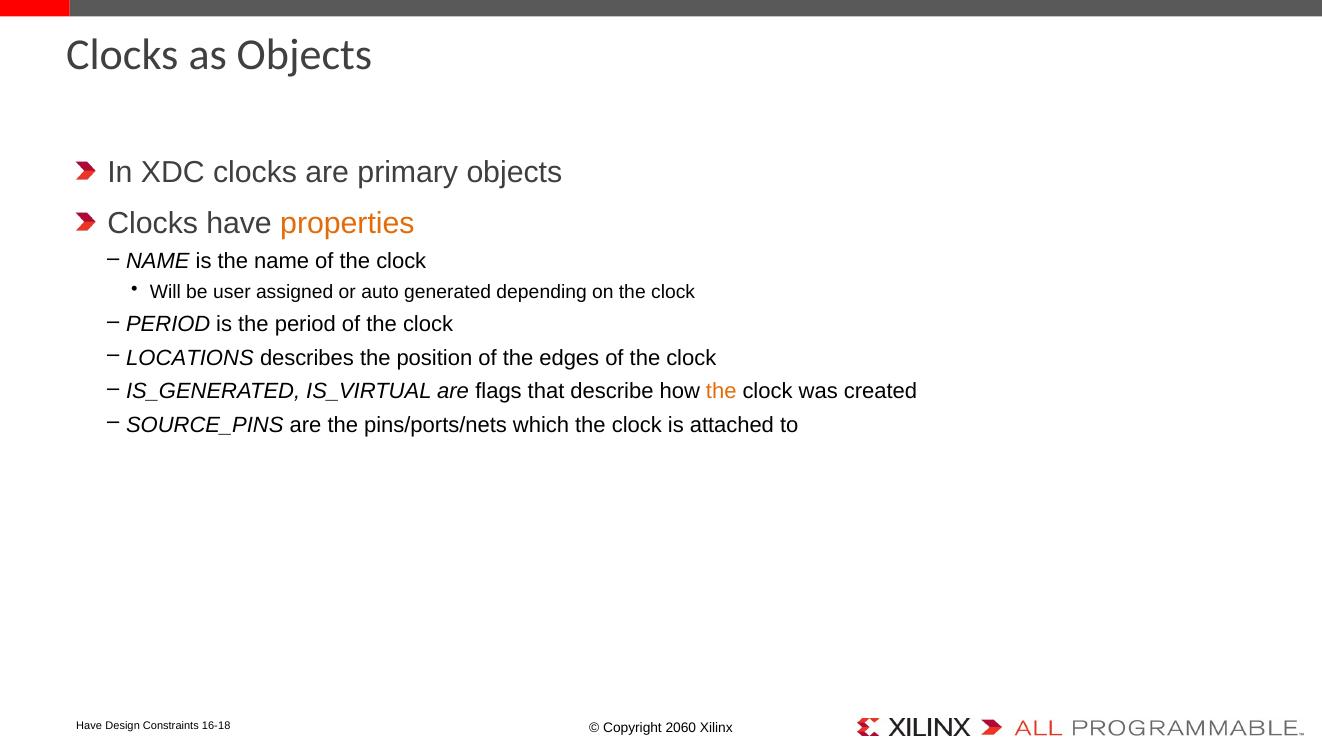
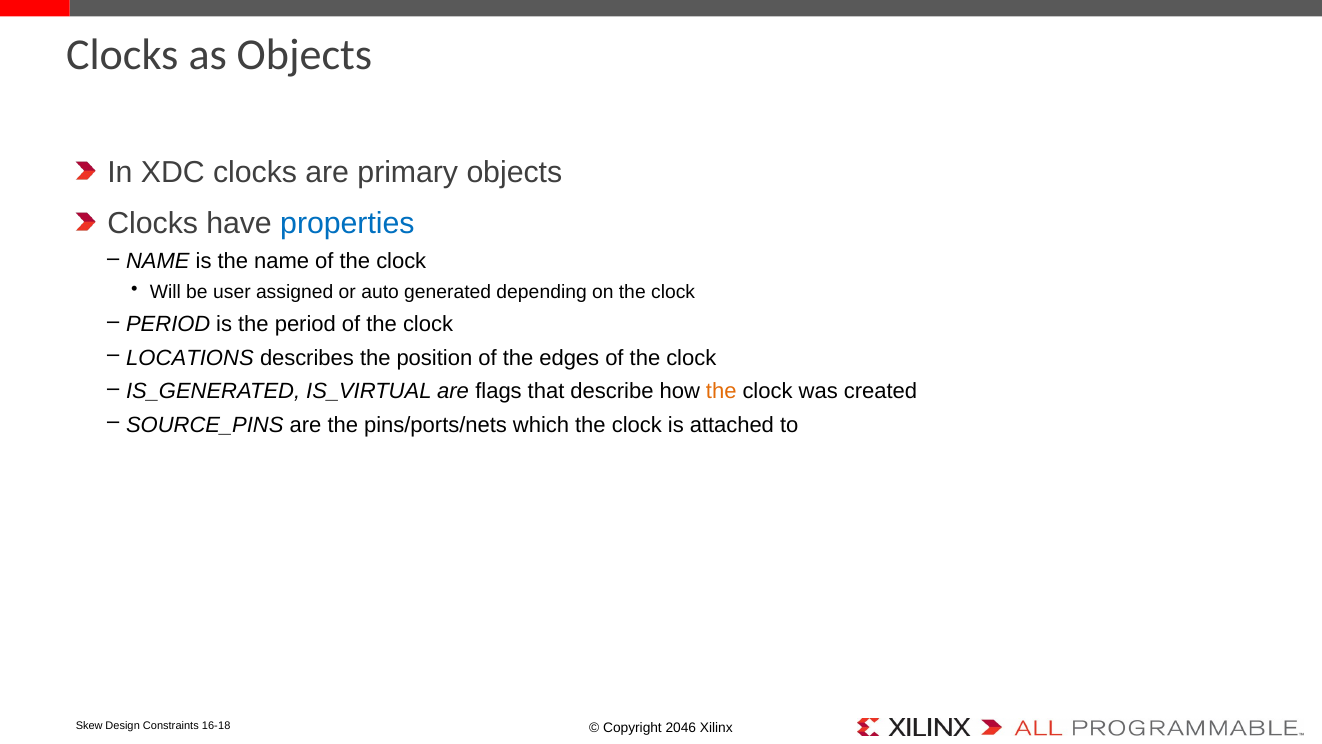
properties colour: orange -> blue
Have at (89, 726): Have -> Skew
2060: 2060 -> 2046
